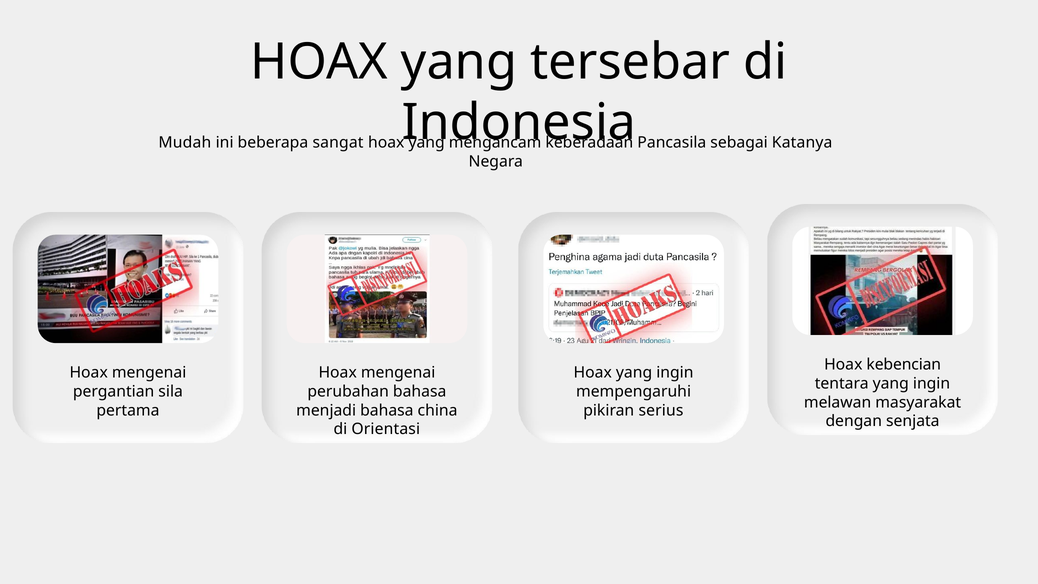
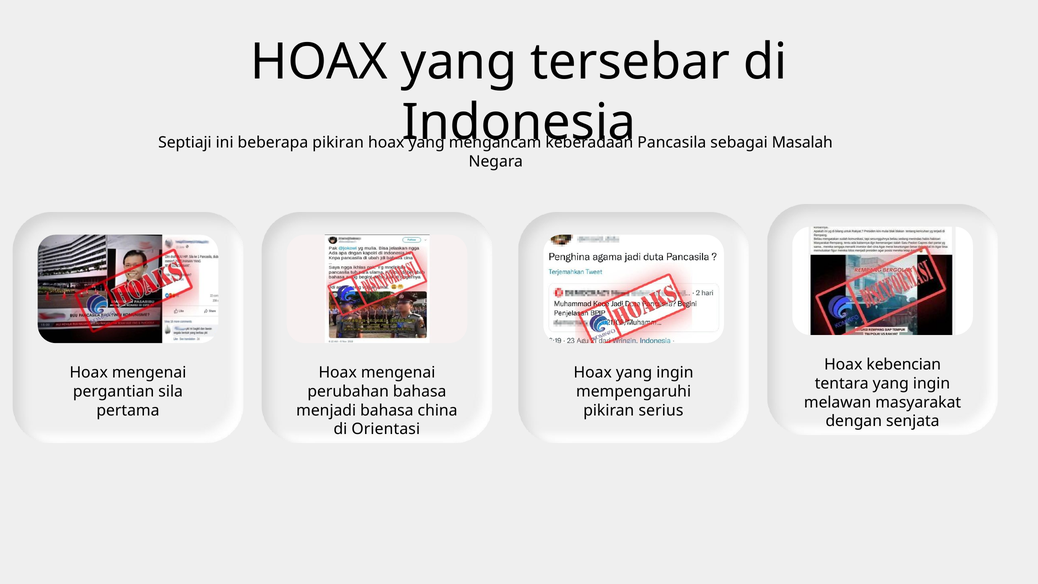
Mudah: Mudah -> Septiaji
beberapa sangat: sangat -> pikiran
Katanya: Katanya -> Masalah
